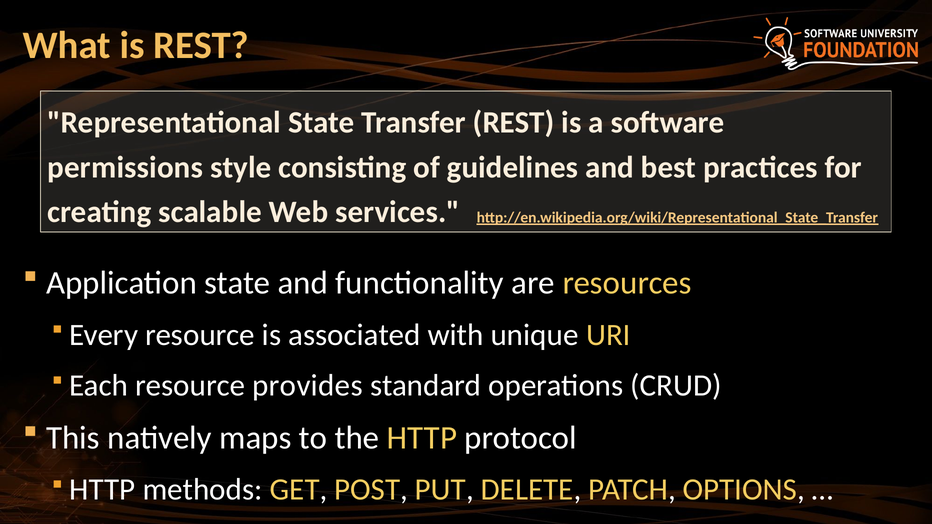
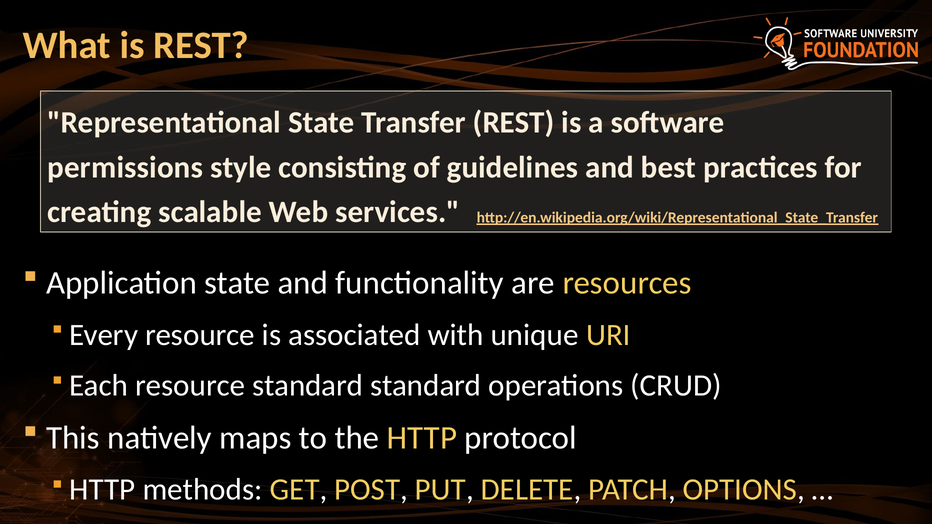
resource provides: provides -> standard
